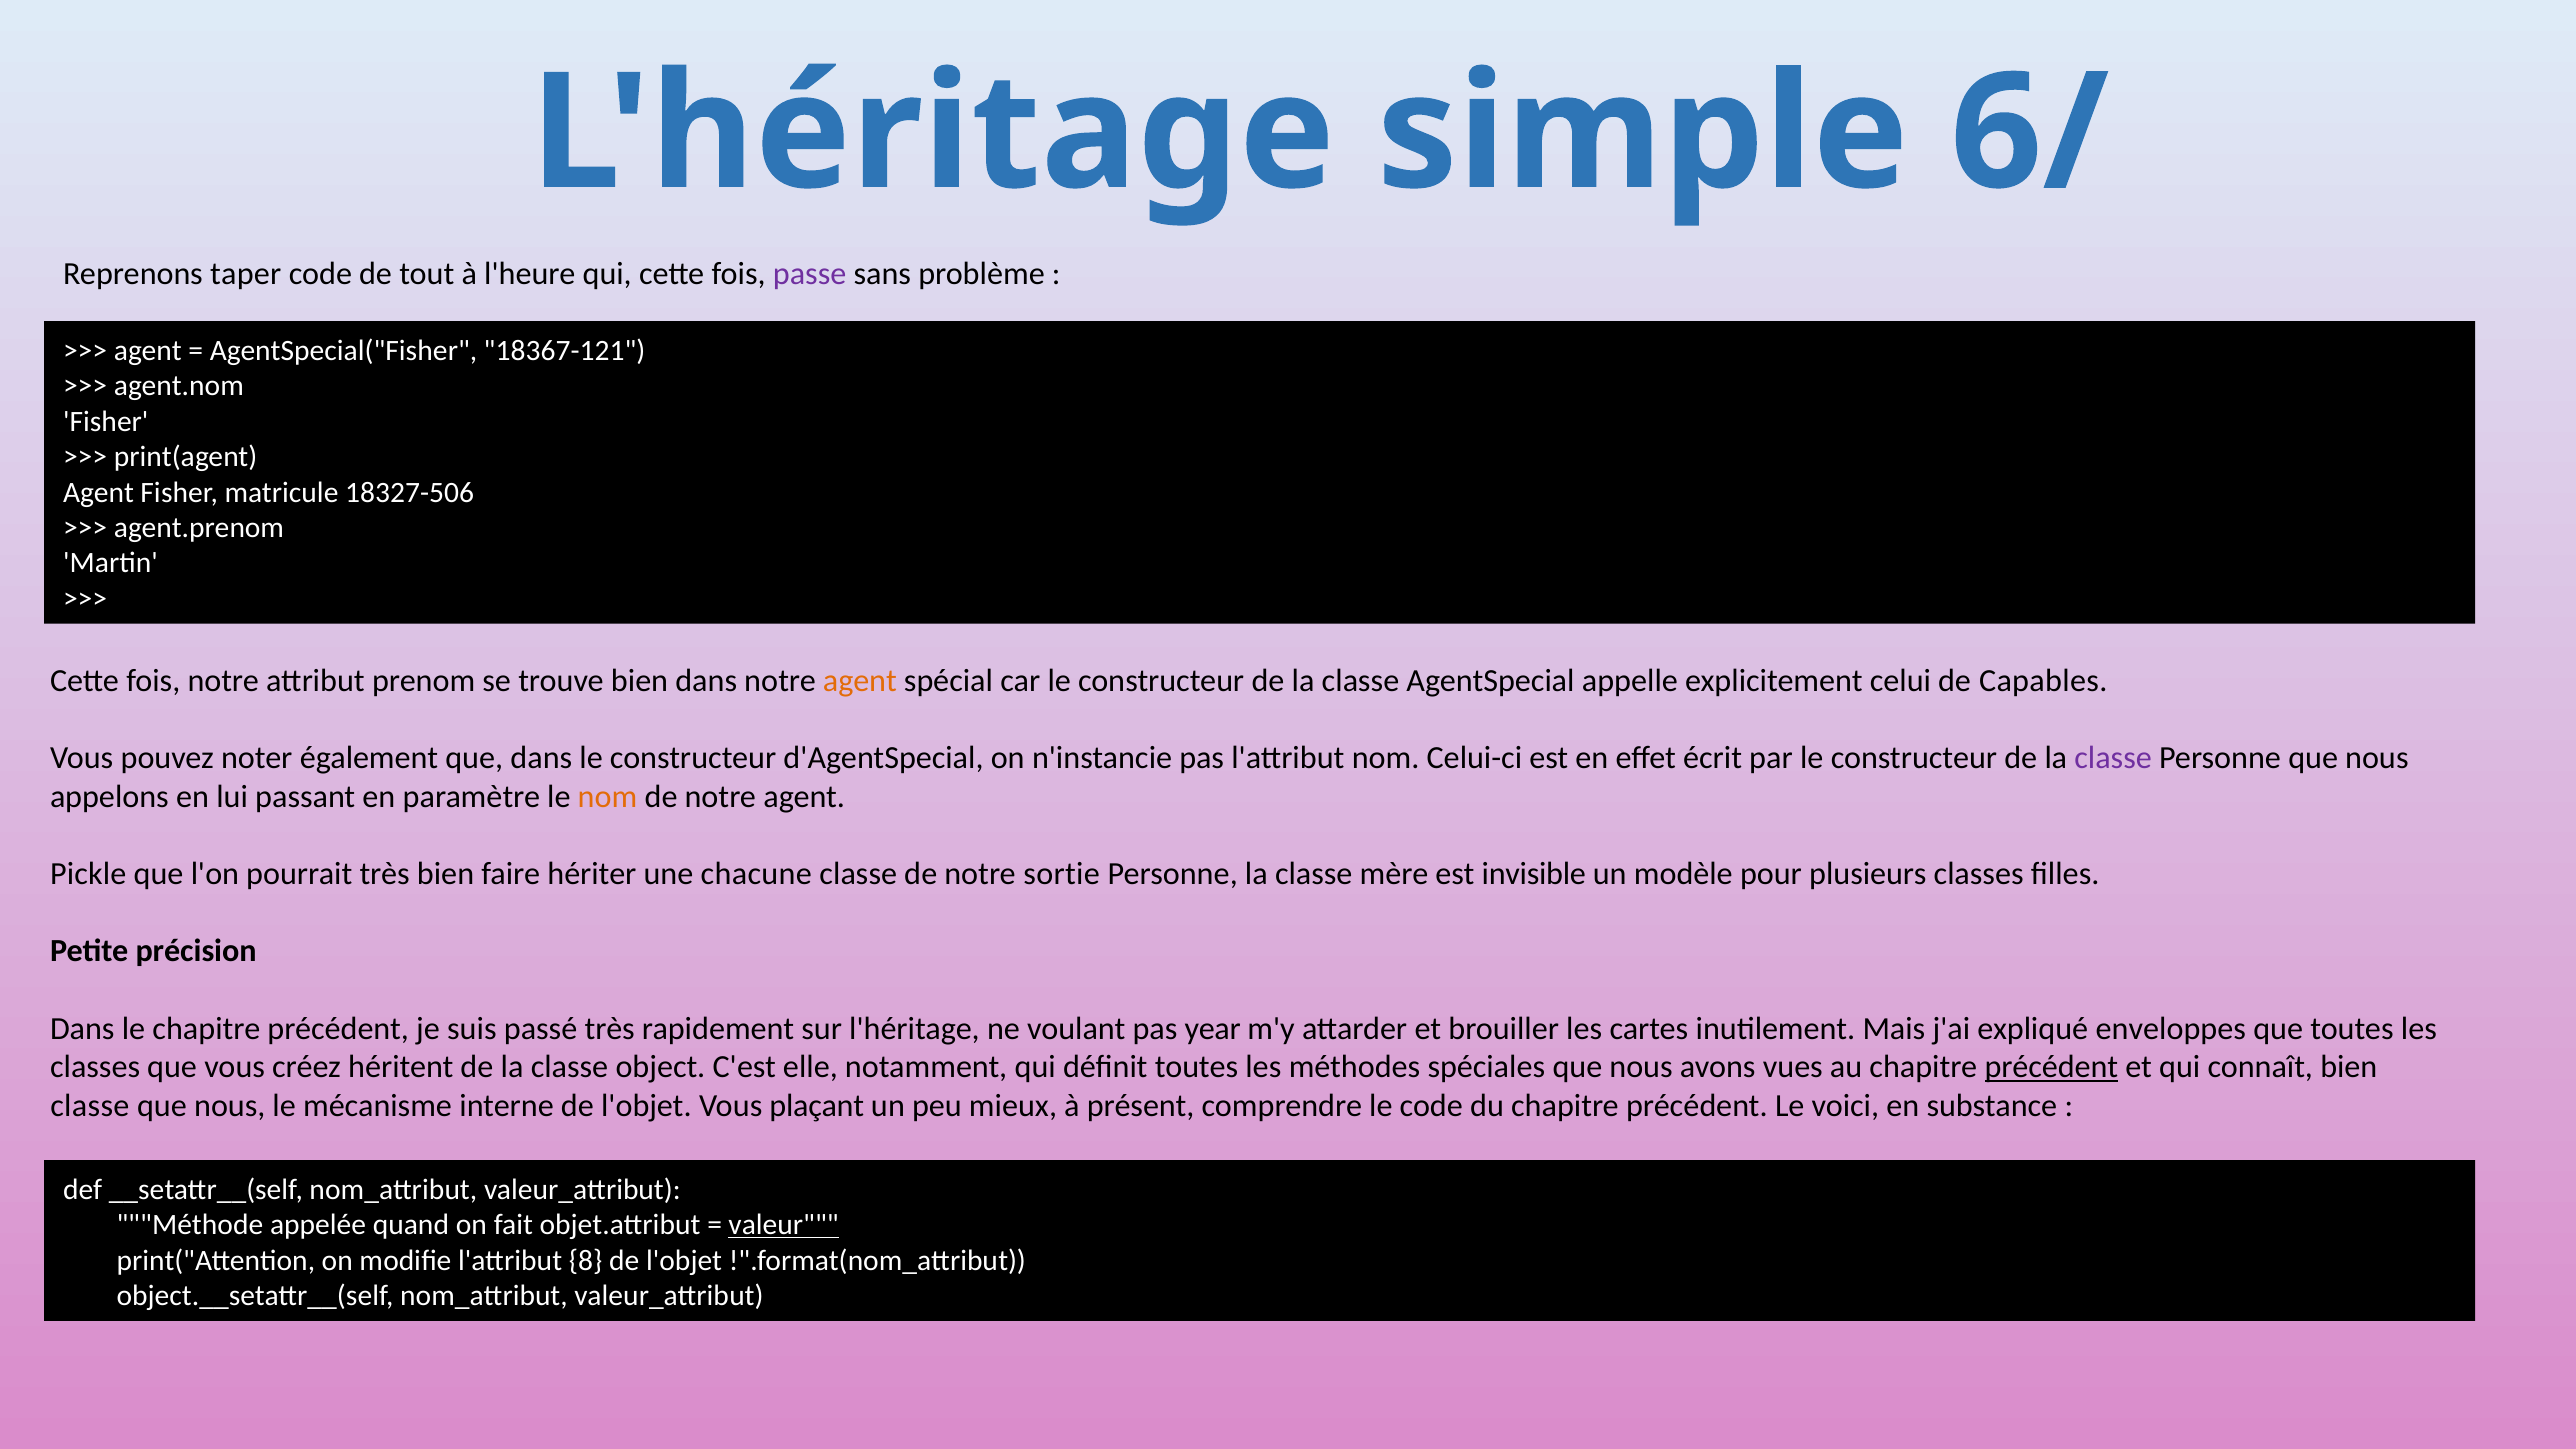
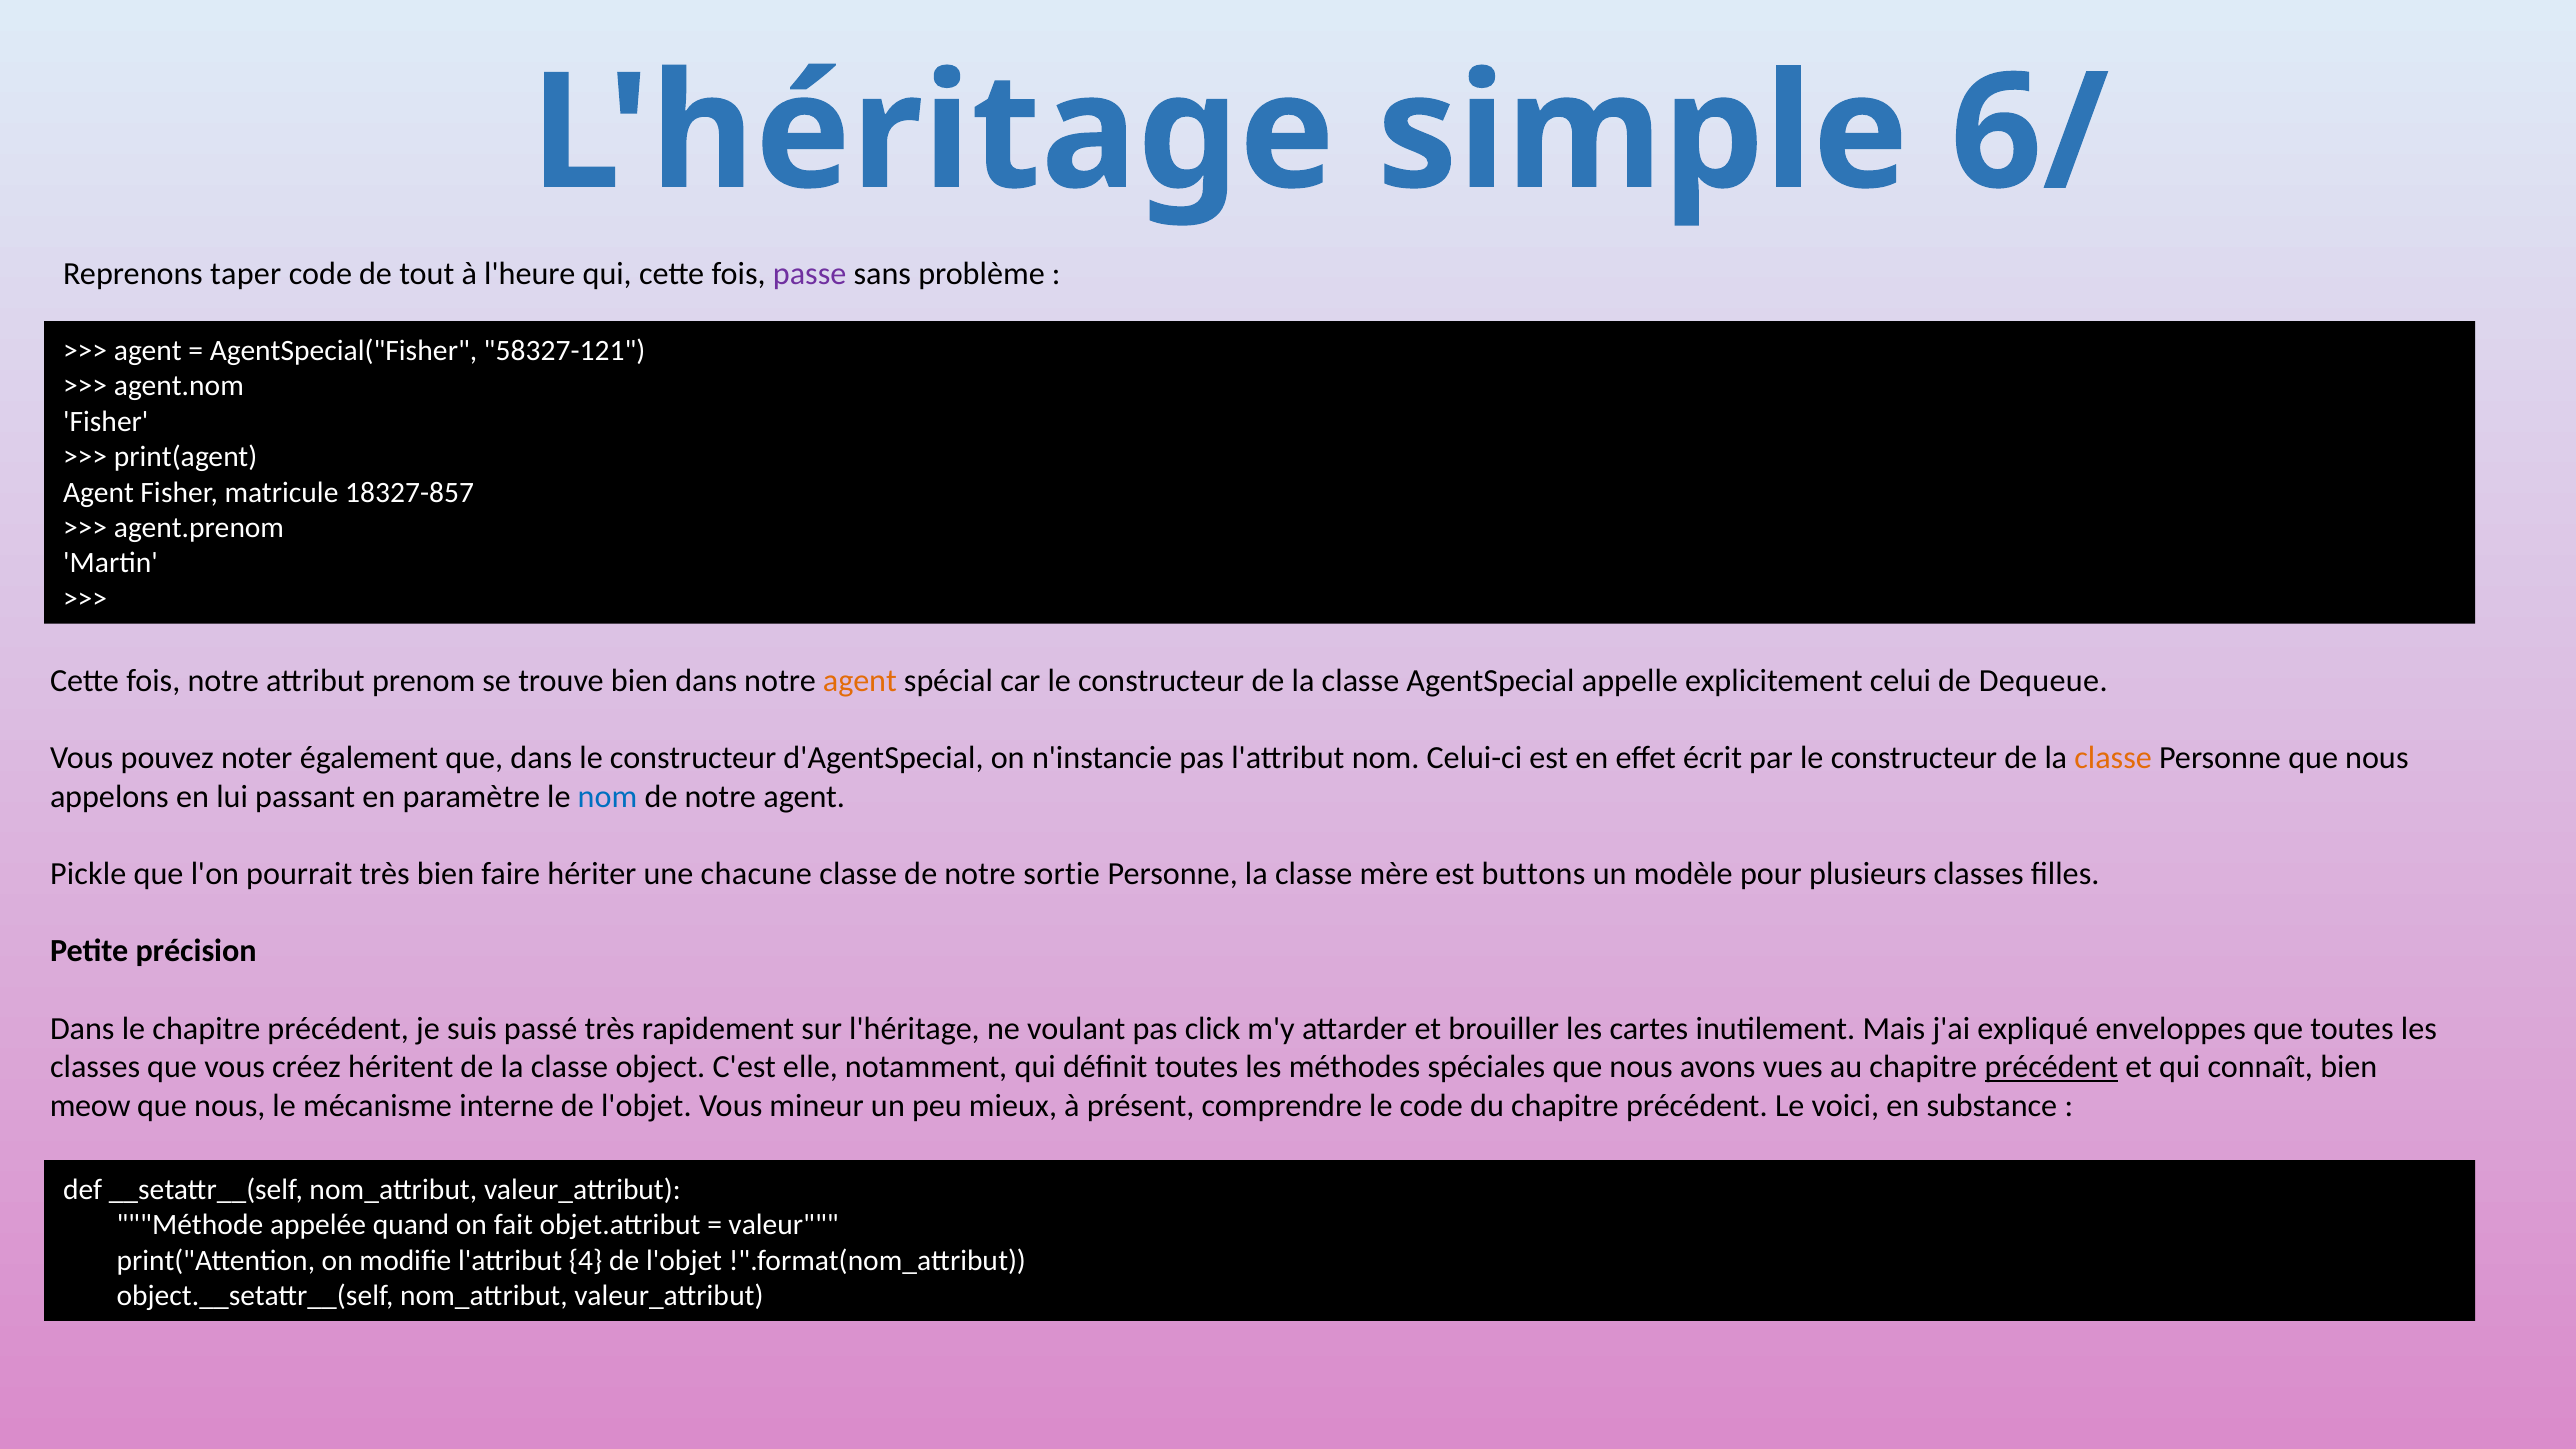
18367-121: 18367-121 -> 58327-121
18327-506: 18327-506 -> 18327-857
Capables: Capables -> Dequeue
classe at (2113, 758) colour: purple -> orange
nom at (608, 797) colour: orange -> blue
invisible: invisible -> buttons
year: year -> click
classe at (90, 1106): classe -> meow
plaçant: plaçant -> mineur
valeur underline: present -> none
8: 8 -> 4
